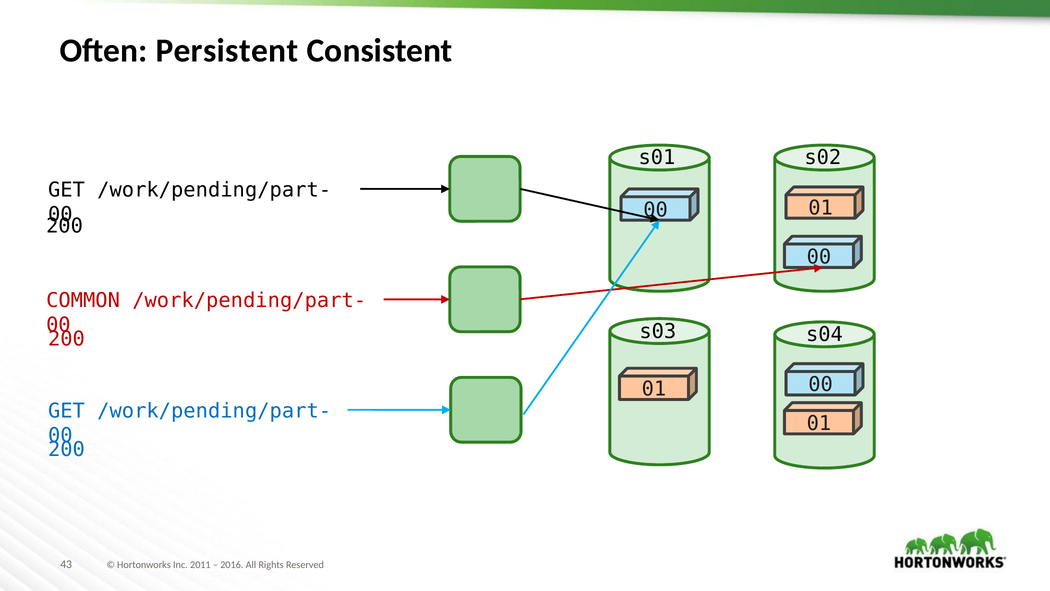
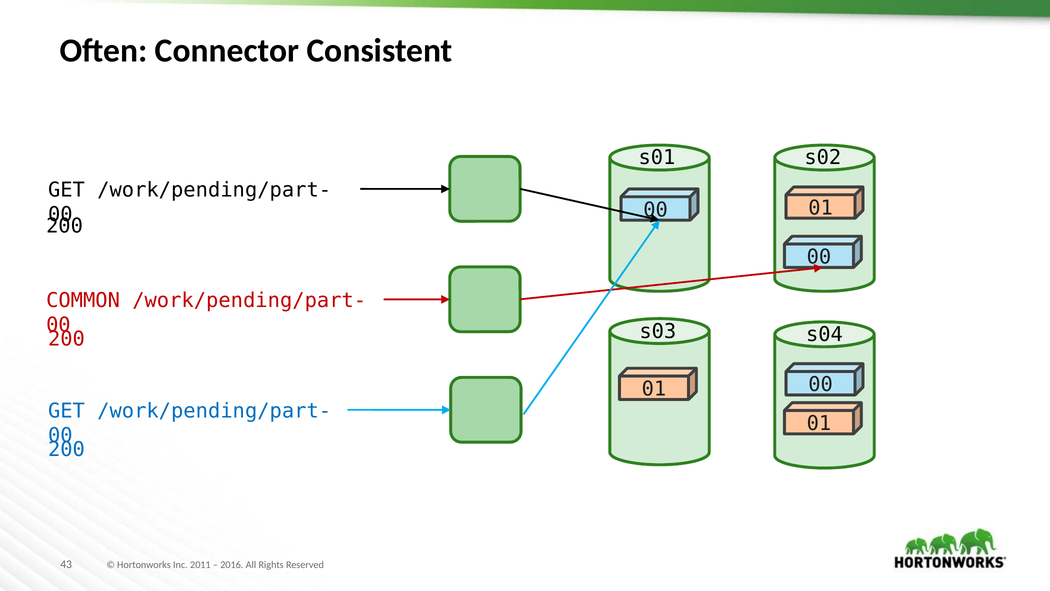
Persistent: Persistent -> Connector
